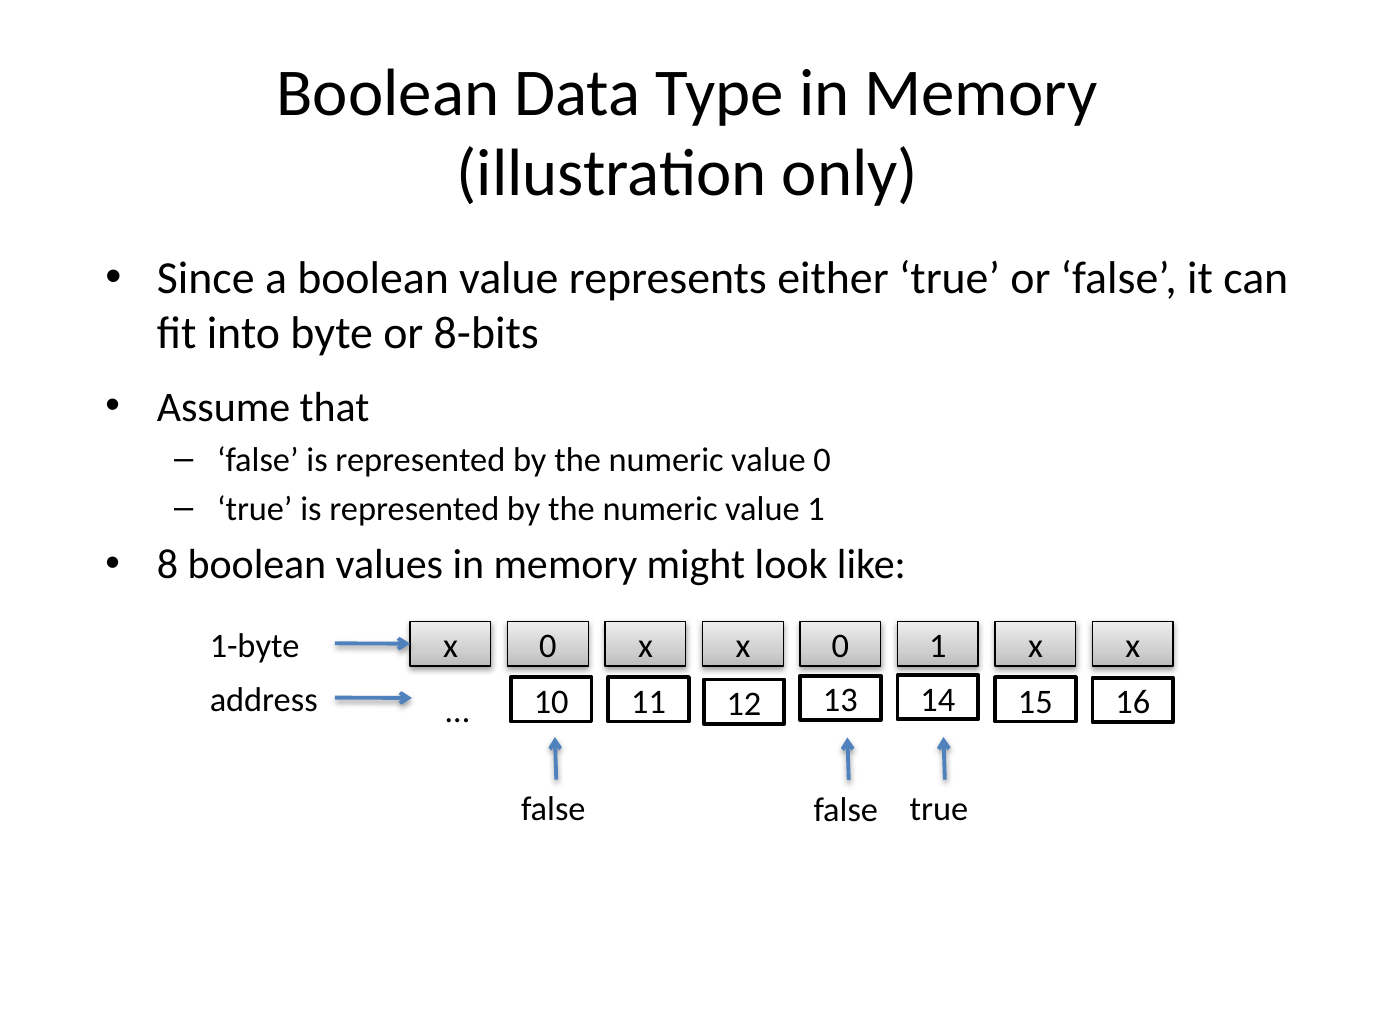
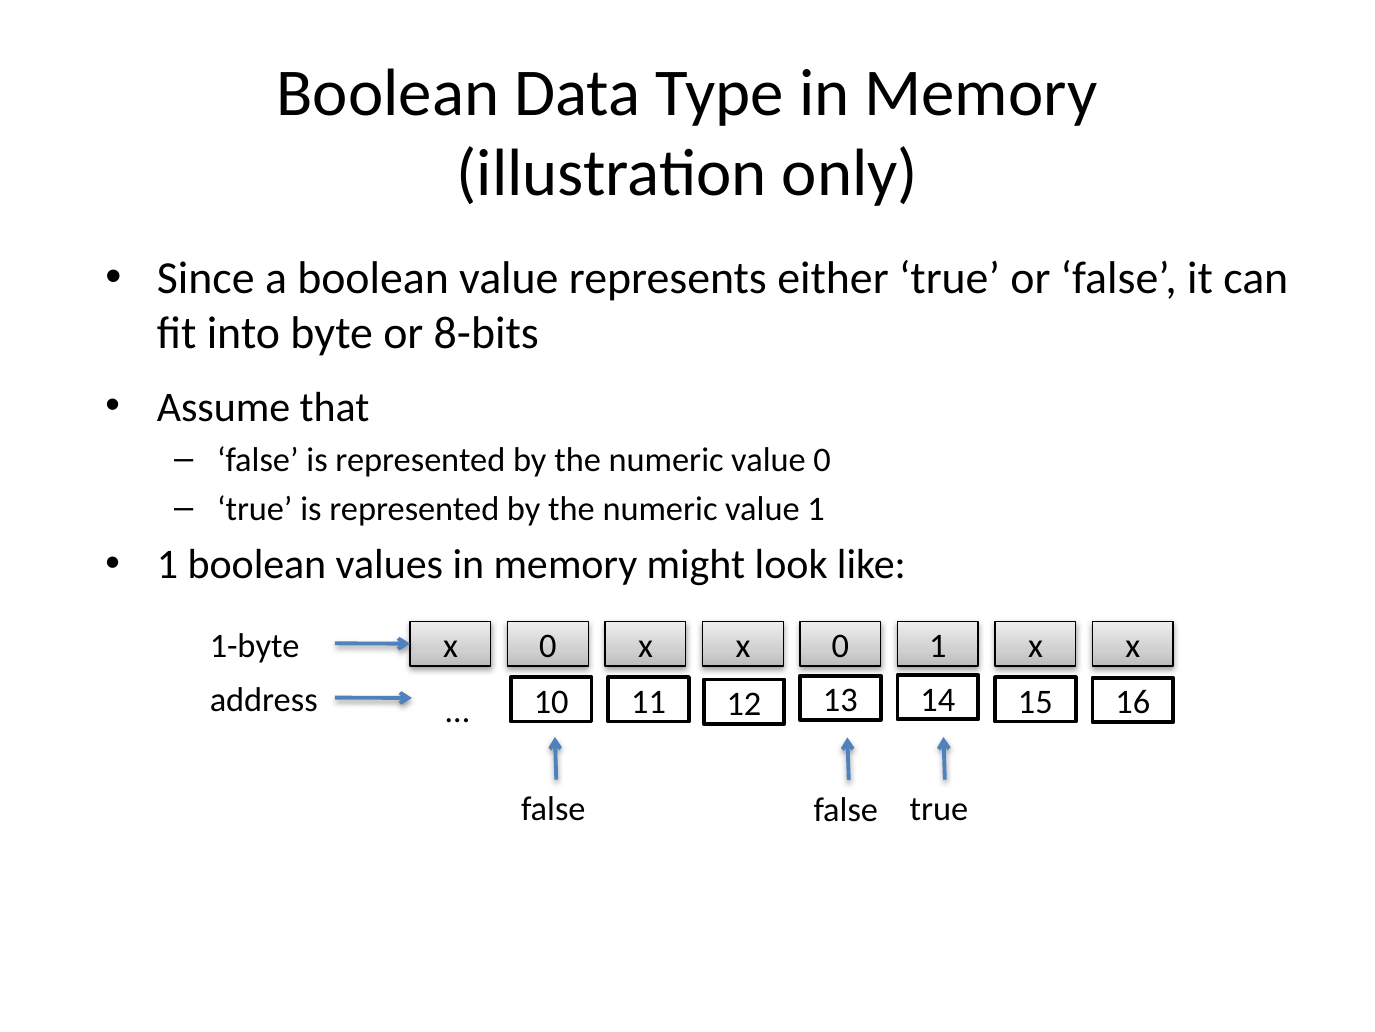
8 at (168, 564): 8 -> 1
